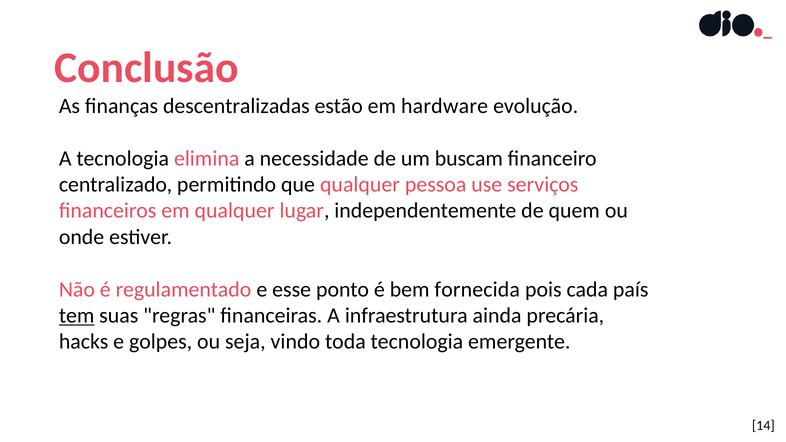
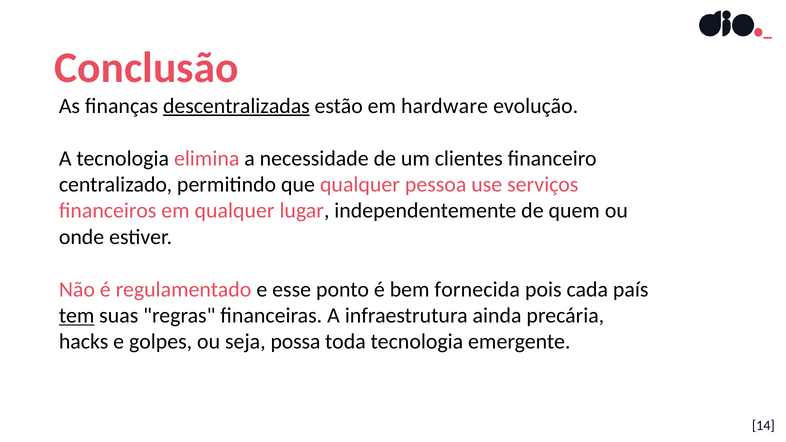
descentralizadas underline: none -> present
buscam: buscam -> clientes
vindo: vindo -> possa
